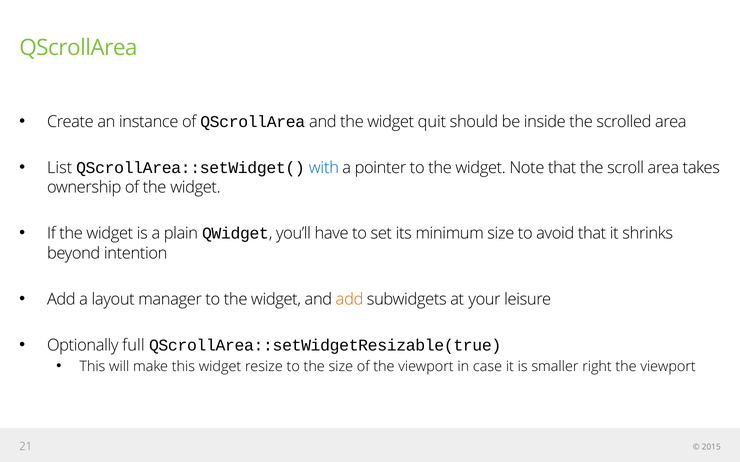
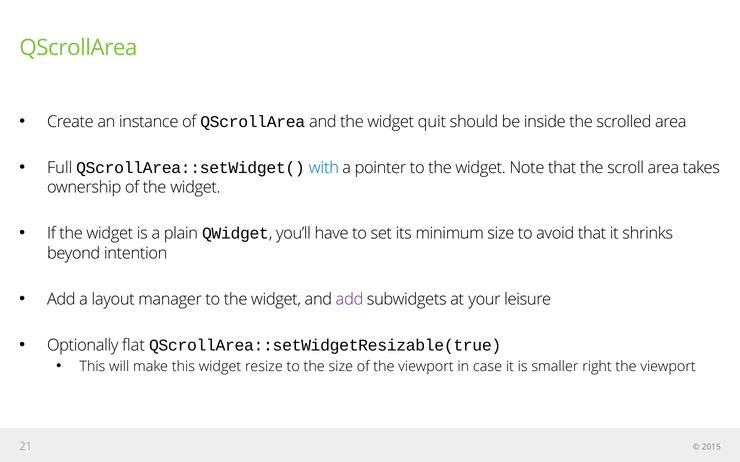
List: List -> Full
add at (350, 299) colour: orange -> purple
full: full -> flat
